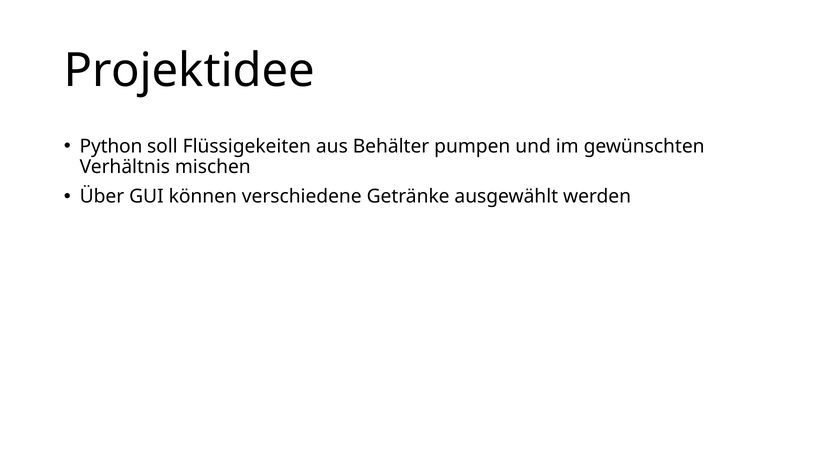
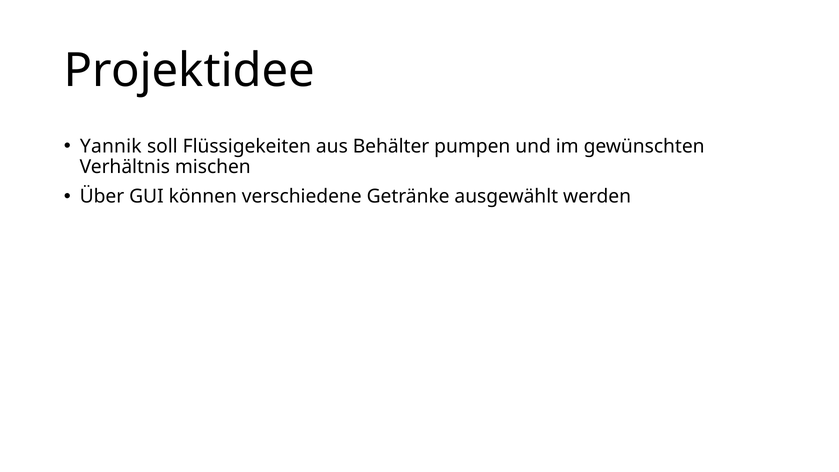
Python: Python -> Yannik
